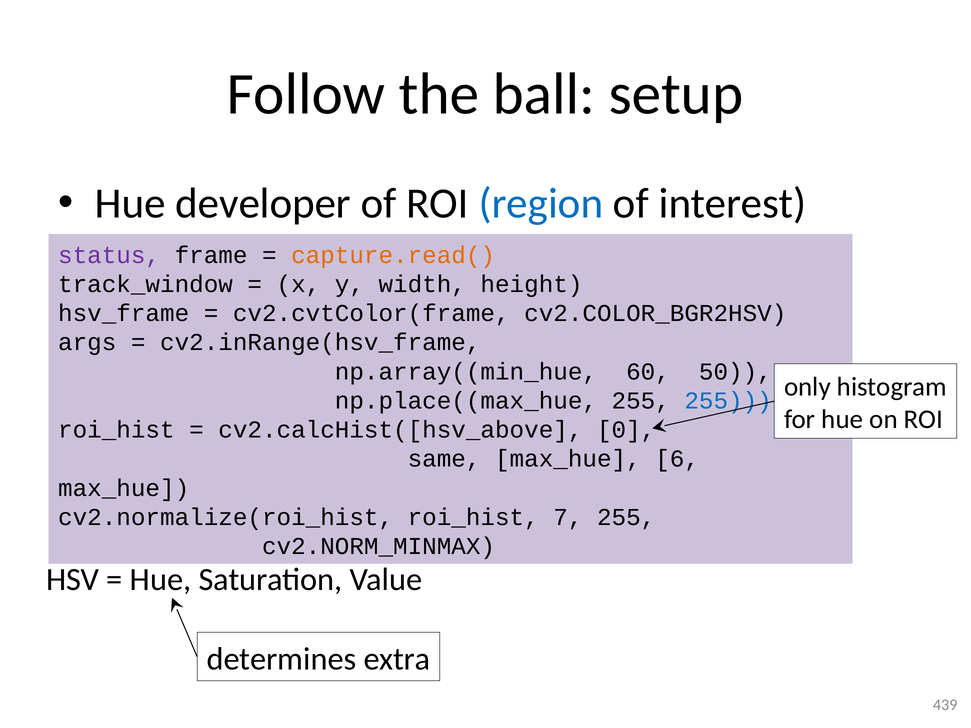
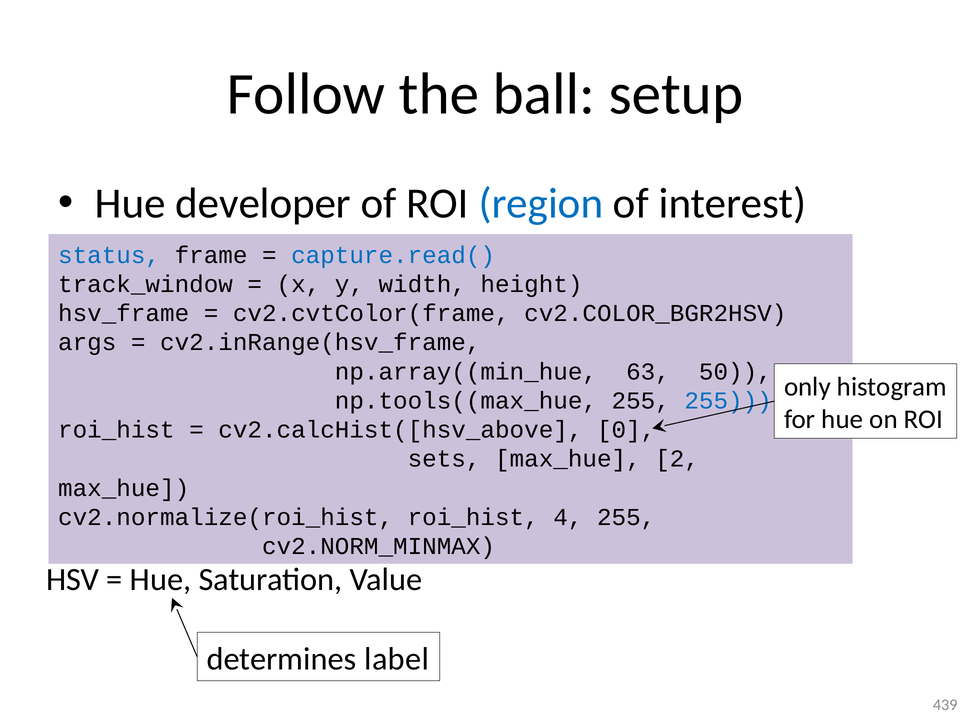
status colour: purple -> blue
capture.read( colour: orange -> blue
60: 60 -> 63
np.place((max_hue: np.place((max_hue -> np.tools((max_hue
same: same -> sets
6: 6 -> 2
7: 7 -> 4
extra: extra -> label
